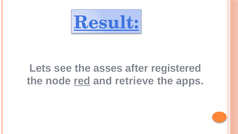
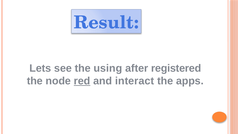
Result underline: present -> none
asses: asses -> using
retrieve: retrieve -> interact
